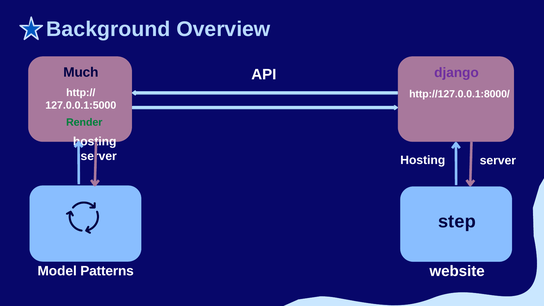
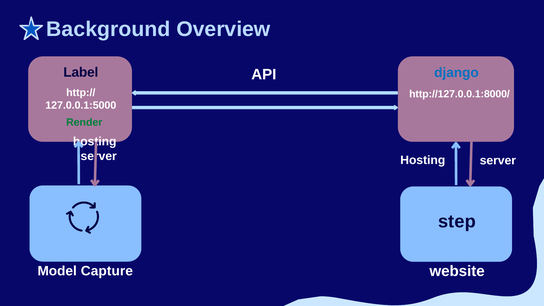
Much: Much -> Label
django colour: purple -> blue
Patterns: Patterns -> Capture
